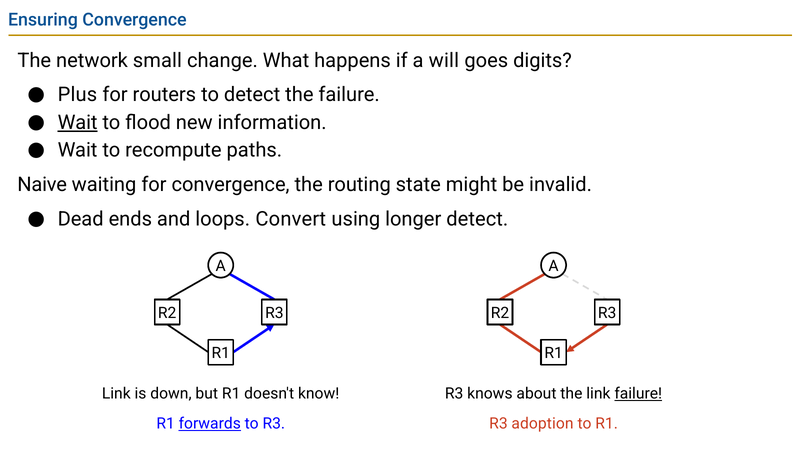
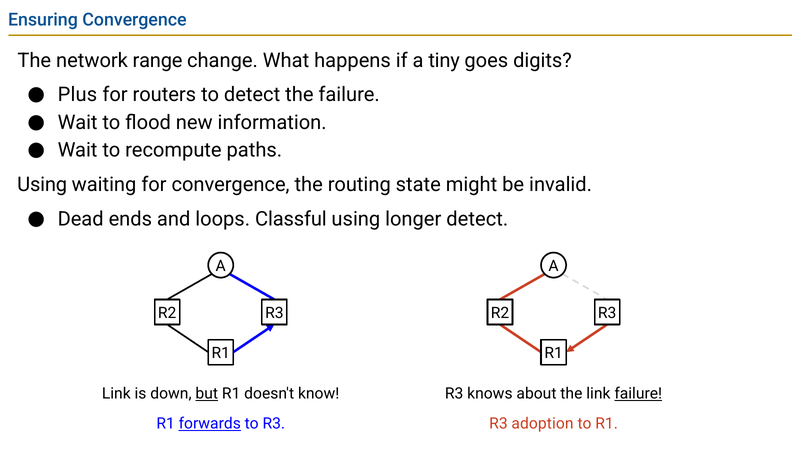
small: small -> range
will: will -> tiny
Wait at (78, 123) underline: present -> none
Naive at (42, 185): Naive -> Using
Convert: Convert -> Classful
but underline: none -> present
